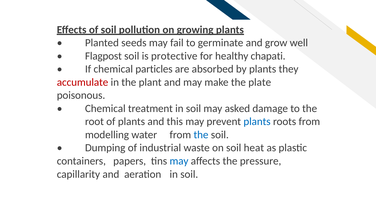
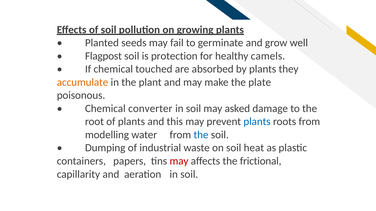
protective: protective -> protection
chapati: chapati -> camels
particles: particles -> touched
accumulate colour: red -> orange
treatment: treatment -> converter
may at (179, 161) colour: blue -> red
pressure: pressure -> frictional
